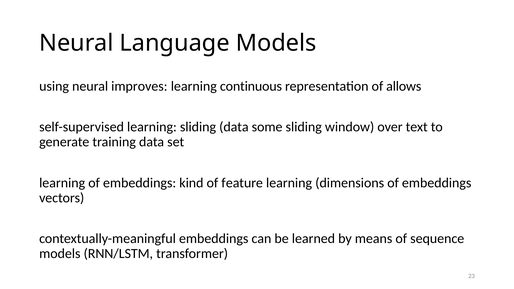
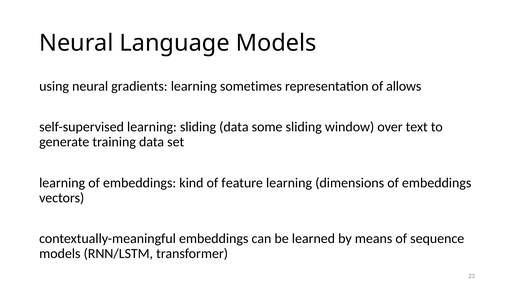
improves: improves -> gradients
continuous: continuous -> sometimes
